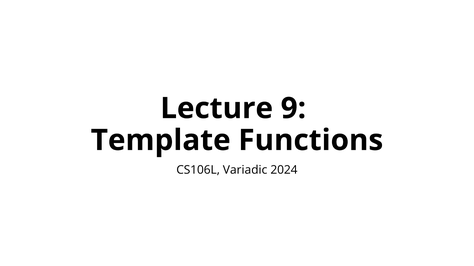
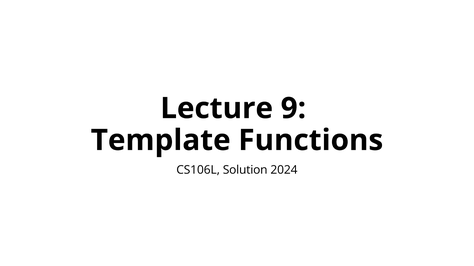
Variadic: Variadic -> Solution
